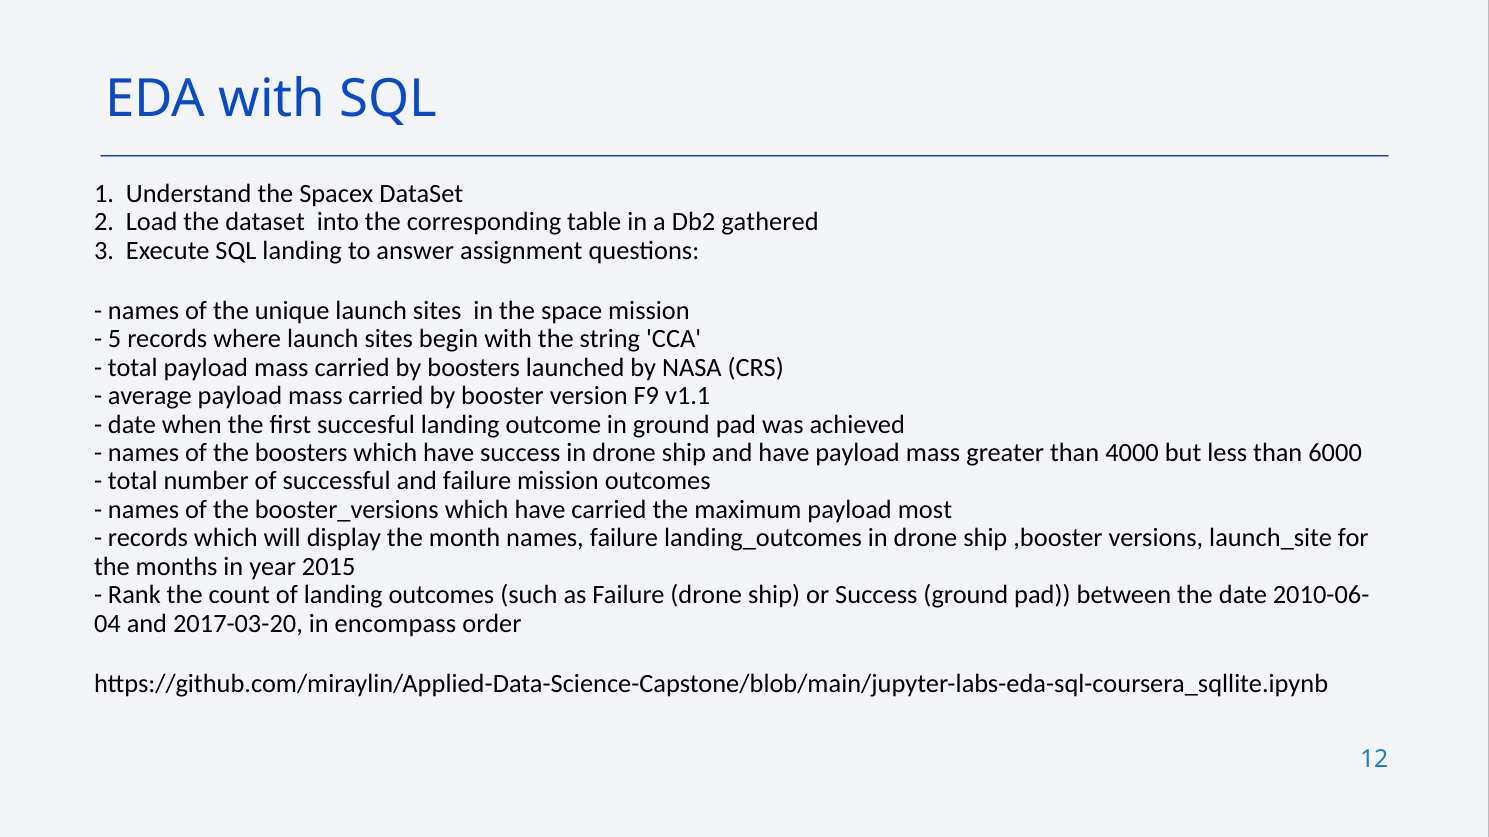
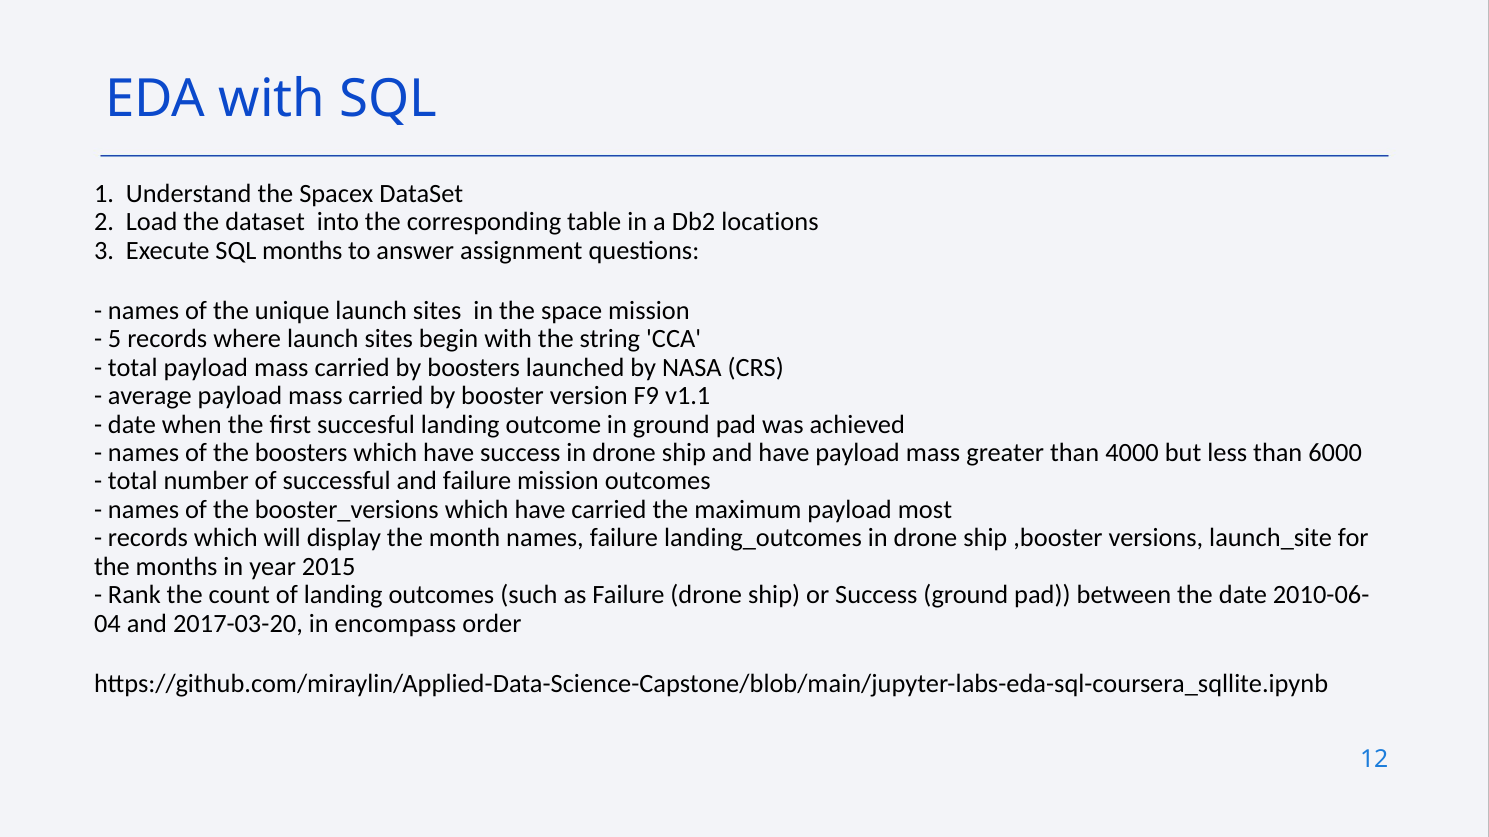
gathered: gathered -> locations
SQL landing: landing -> months
